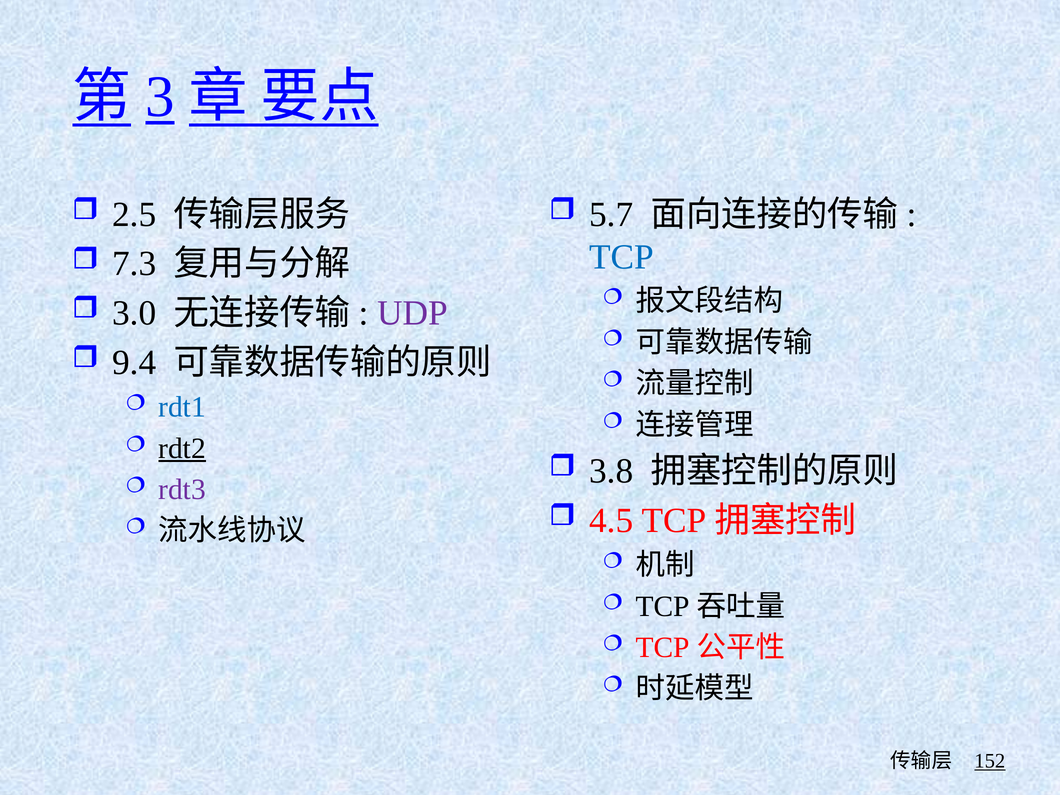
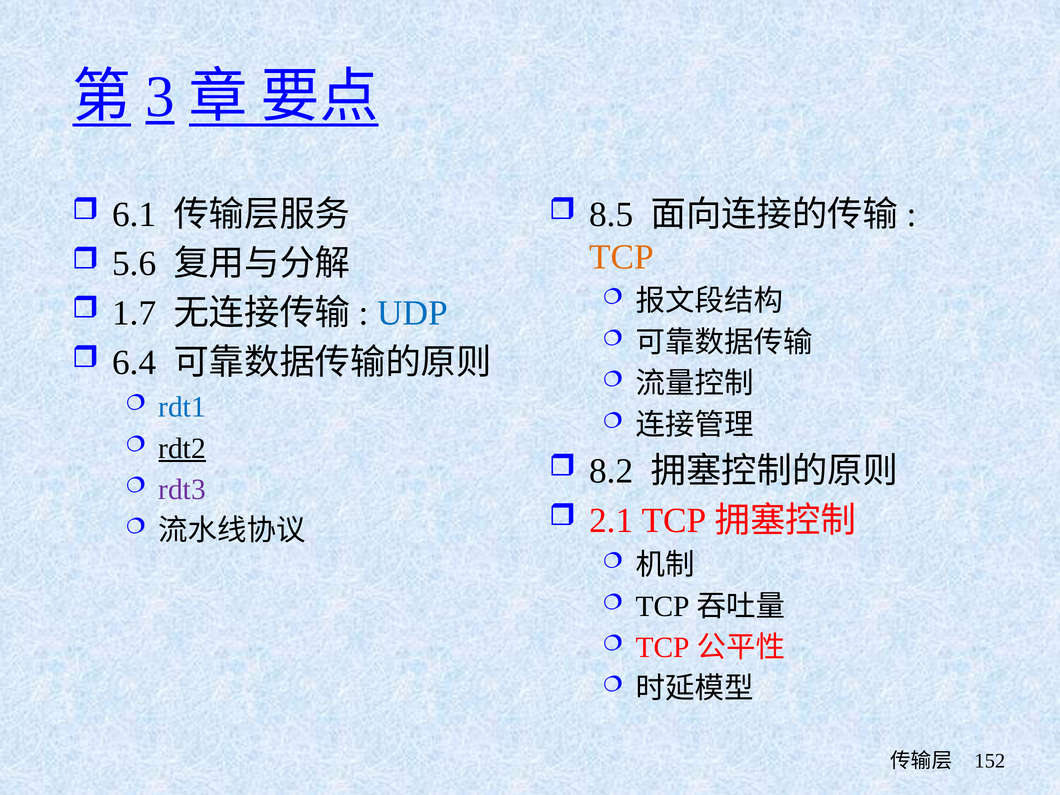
2.5: 2.5 -> 6.1
5.7: 5.7 -> 8.5
TCP colour: blue -> orange
7.3: 7.3 -> 5.6
3.0: 3.0 -> 1.7
UDP colour: purple -> blue
9.4: 9.4 -> 6.4
3.8: 3.8 -> 8.2
4.5: 4.5 -> 2.1
152 underline: present -> none
